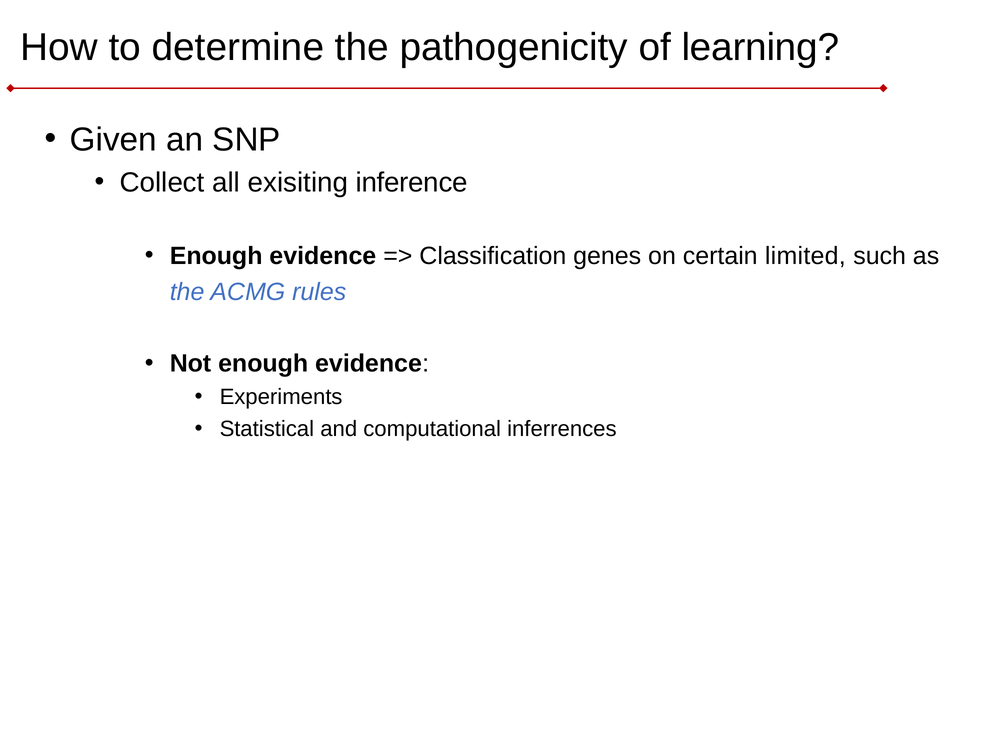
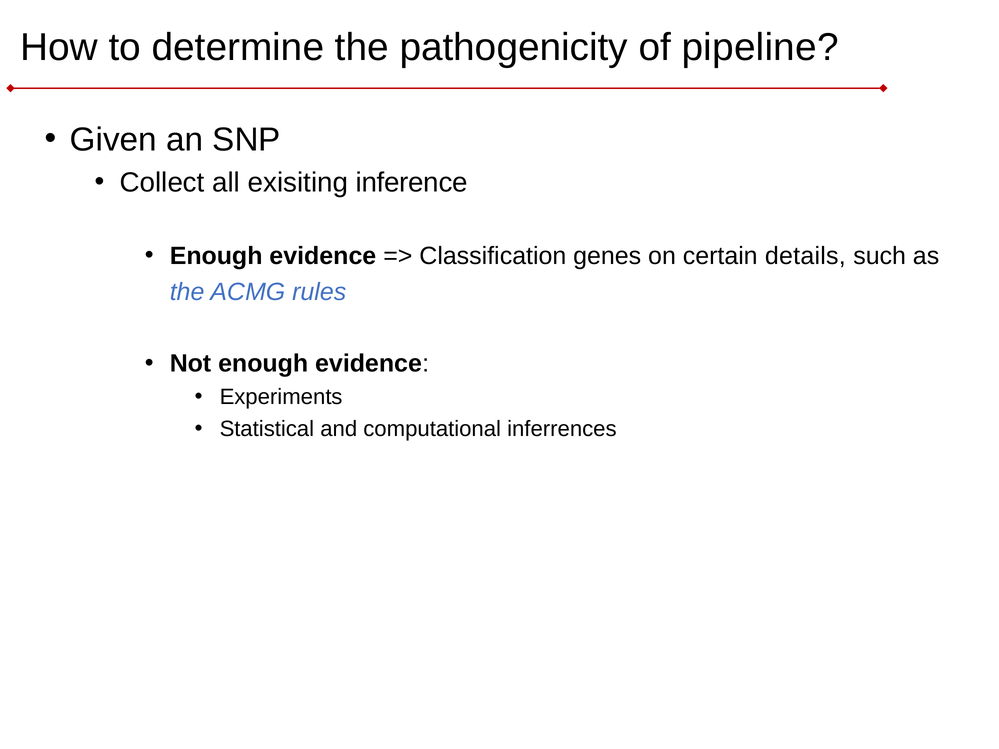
learning: learning -> pipeline
limited: limited -> details
